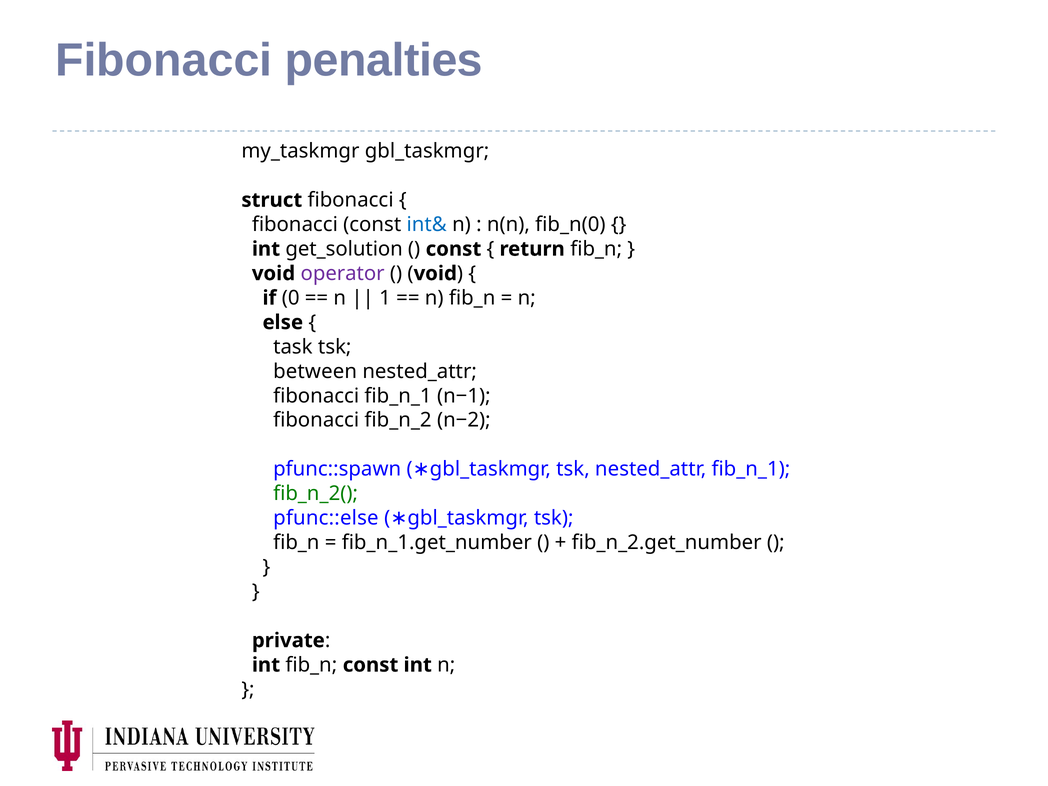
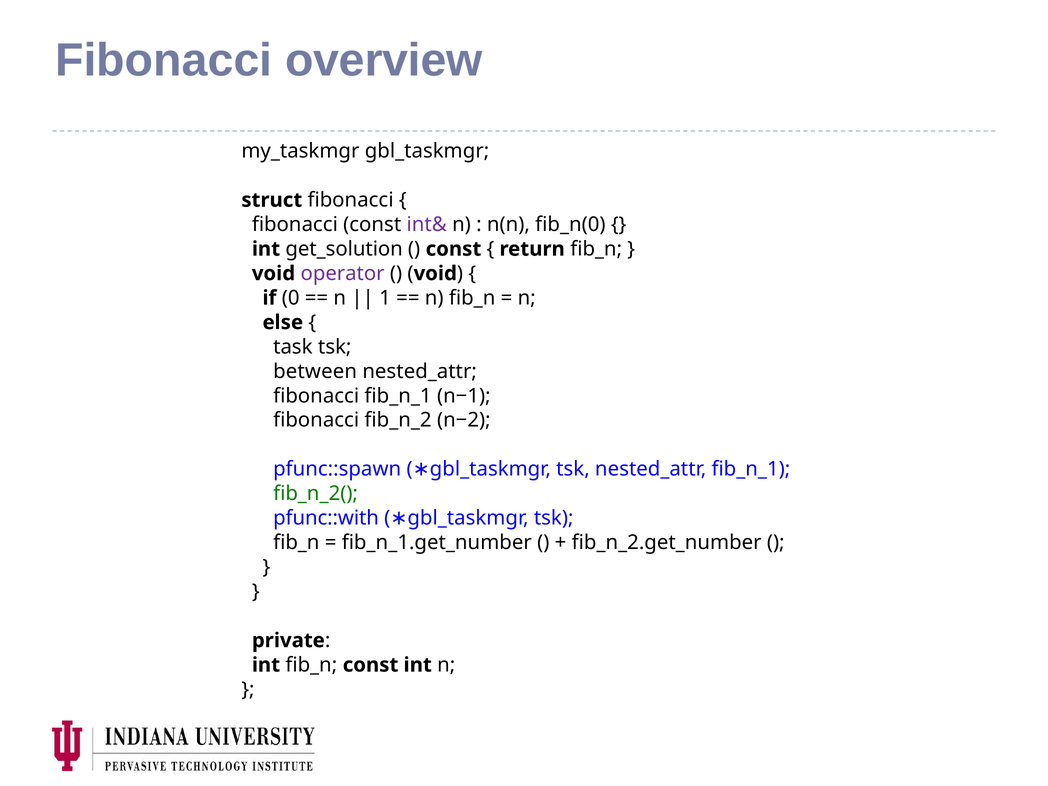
penalties: penalties -> overview
int& colour: blue -> purple
pfunc::else: pfunc::else -> pfunc::with
